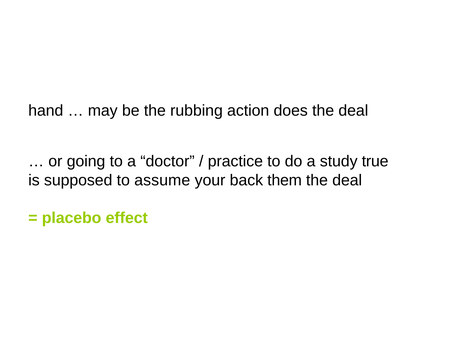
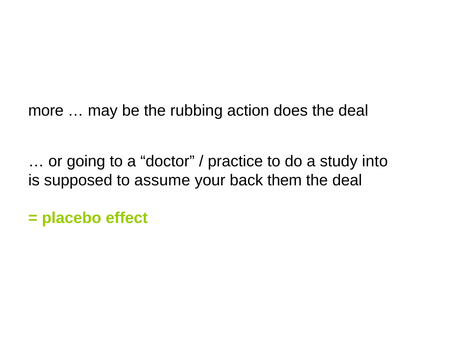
hand: hand -> more
true: true -> into
